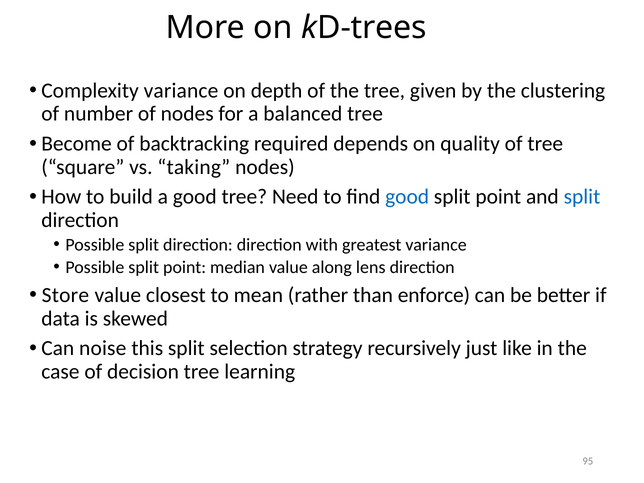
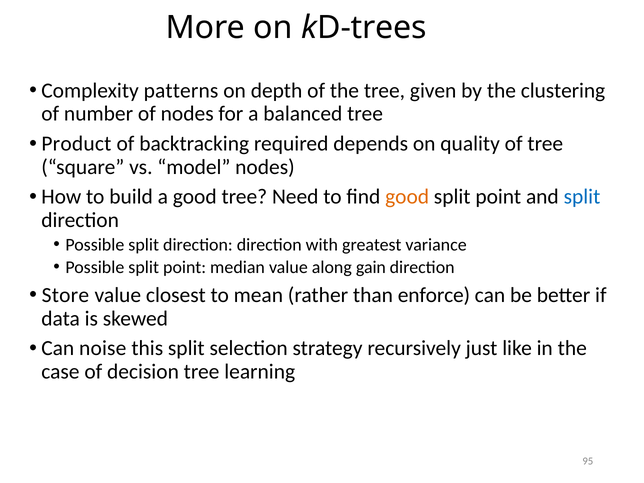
Complexity variance: variance -> patterns
Become: Become -> Product
taking: taking -> model
good at (407, 197) colour: blue -> orange
lens: lens -> gain
